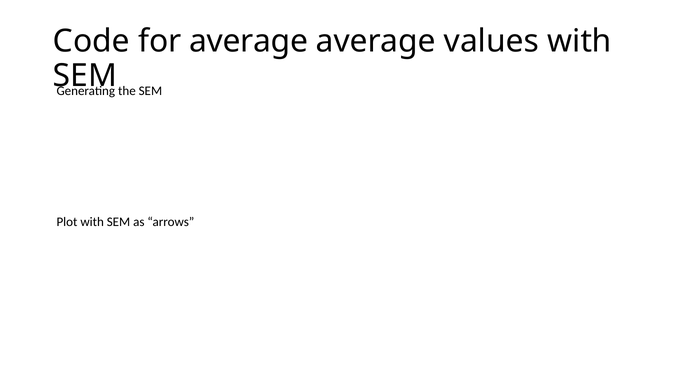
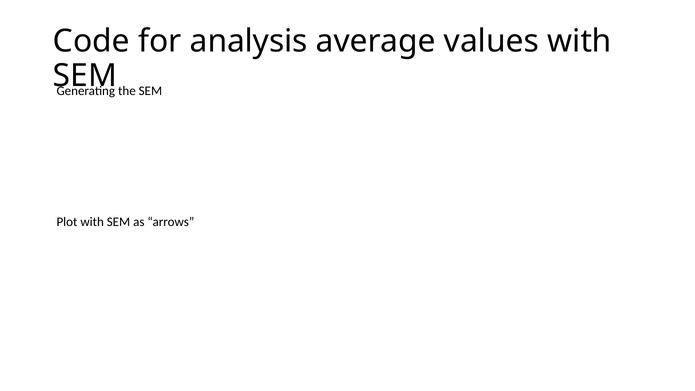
for average: average -> analysis
